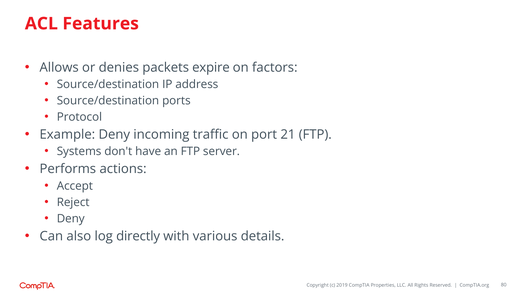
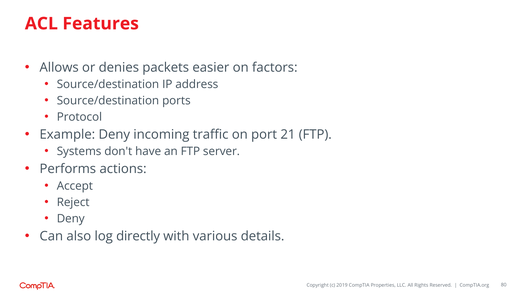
expire: expire -> easier
